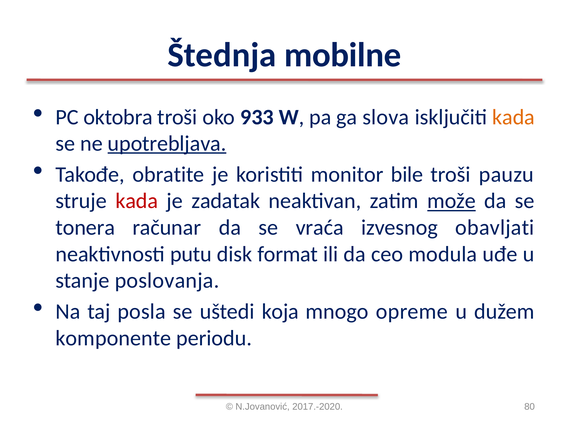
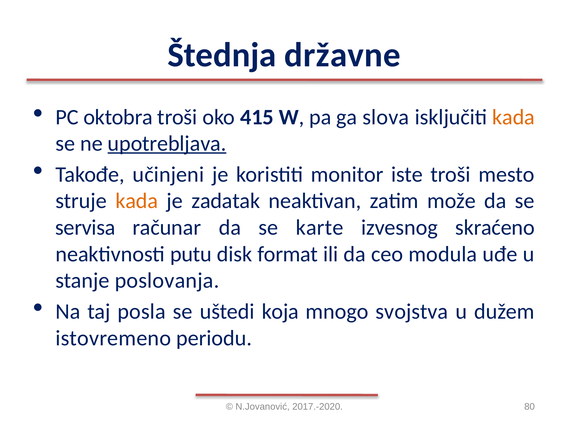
mobilne: mobilne -> državne
933: 933 -> 415
obratite: obratite -> učinjeni
bile: bile -> iste
pauzu: pauzu -> mesto
kada at (137, 201) colour: red -> orange
može underline: present -> none
tonera: tonera -> servisa
vraća: vraća -> karte
obavljati: obavljati -> skraćeno
opreme: opreme -> svojstva
komponente: komponente -> istovremeno
